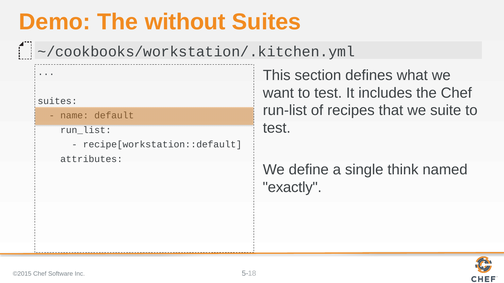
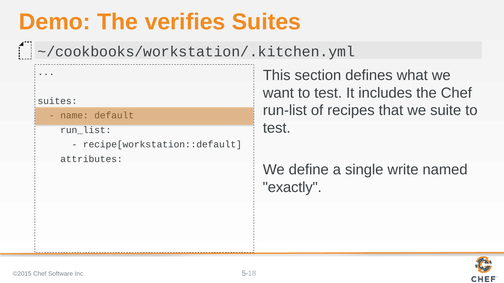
without: without -> verifies
think: think -> write
